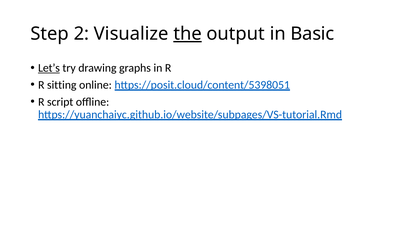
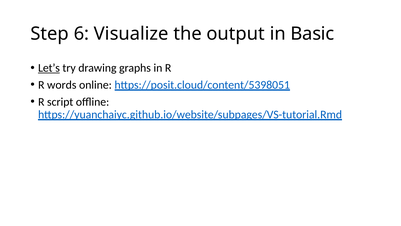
2: 2 -> 6
the underline: present -> none
sitting: sitting -> words
